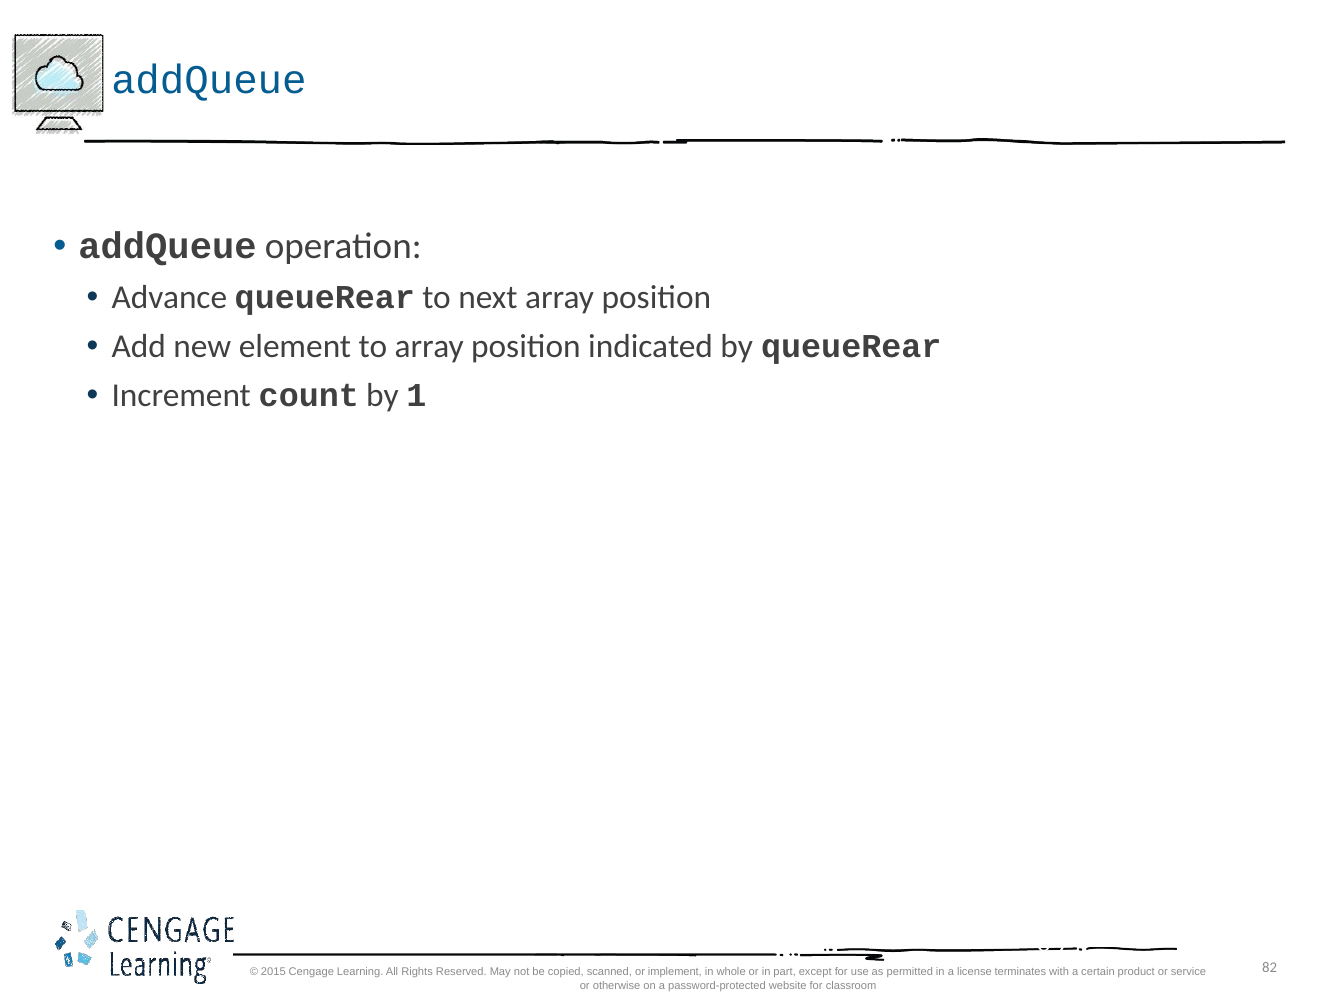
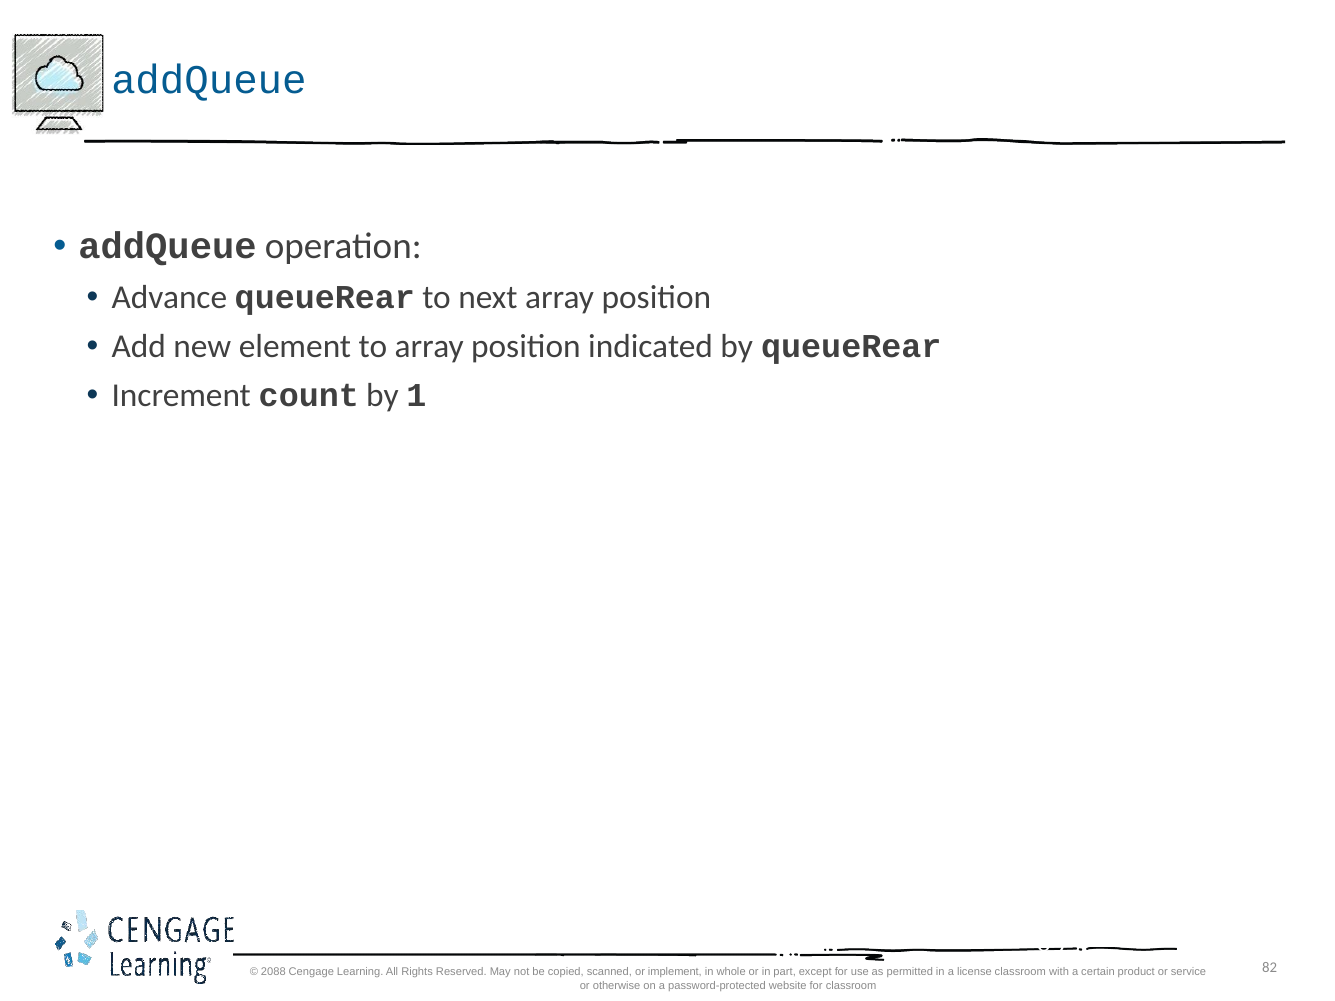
2015: 2015 -> 2088
license terminates: terminates -> classroom
